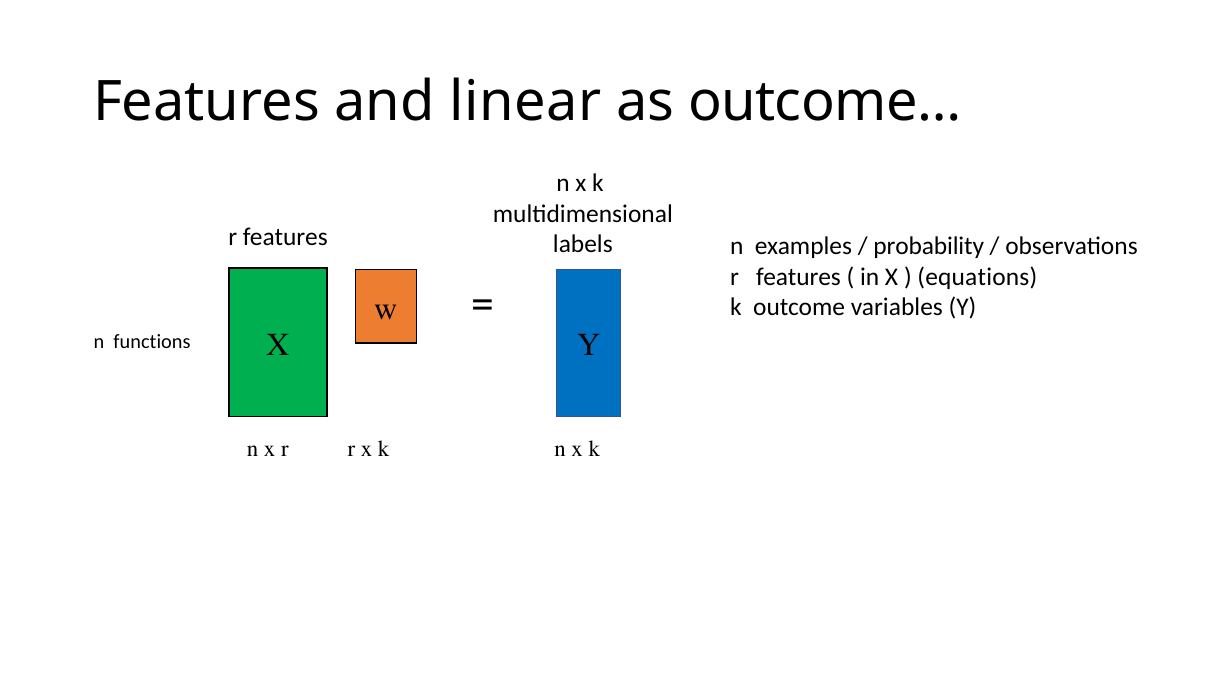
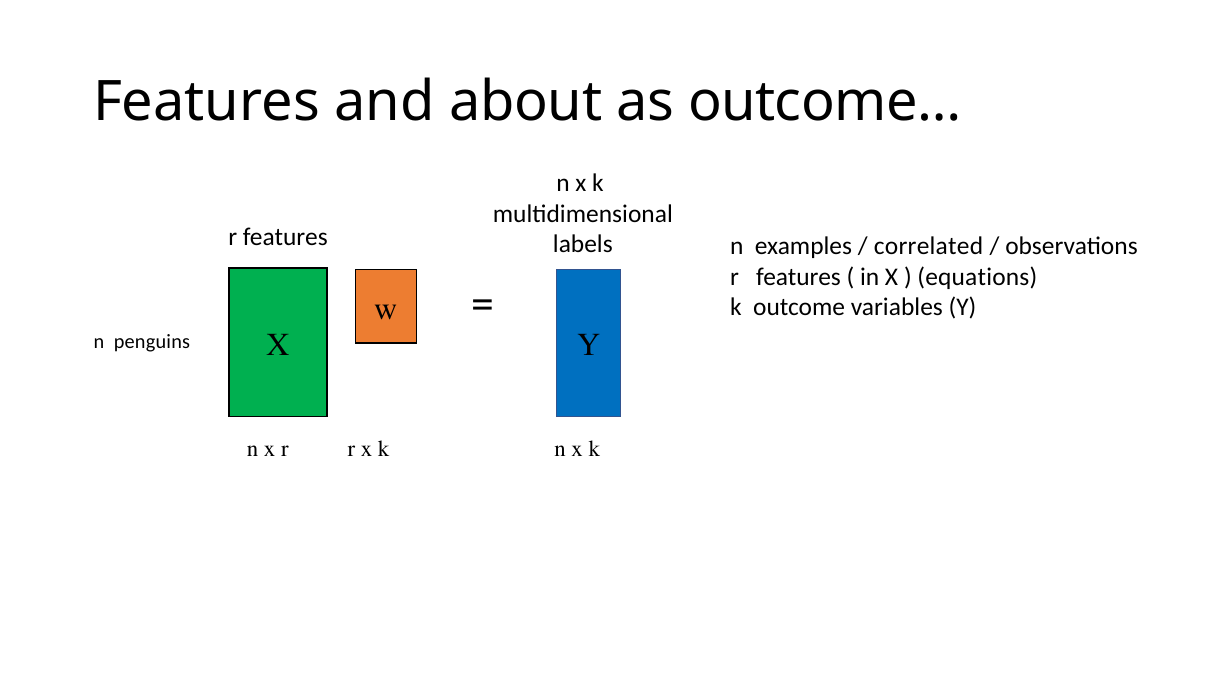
linear: linear -> about
probability: probability -> correlated
functions: functions -> penguins
